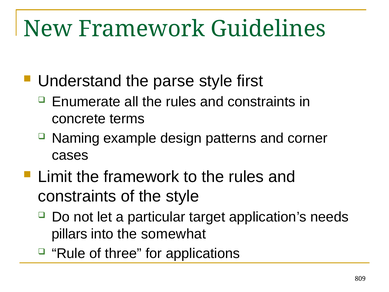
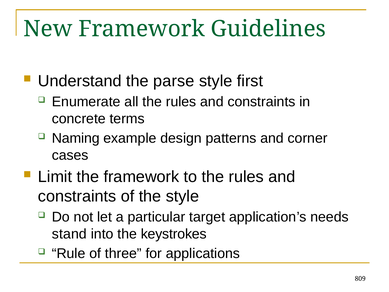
pillars: pillars -> stand
somewhat: somewhat -> keystrokes
